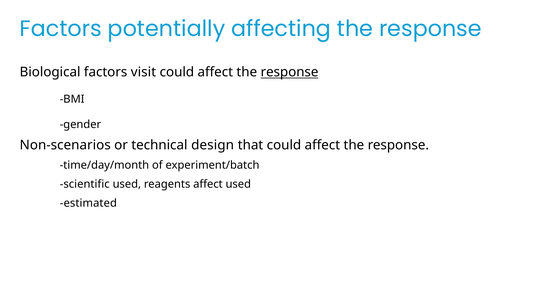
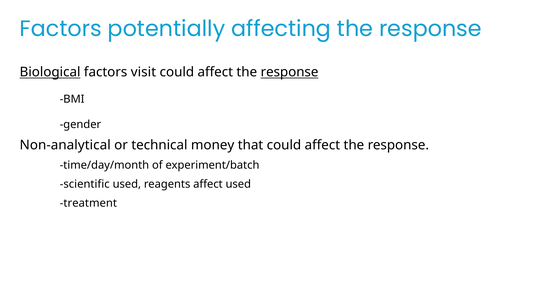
Biological underline: none -> present
Non-scenarios: Non-scenarios -> Non-analytical
design: design -> money
estimated: estimated -> treatment
